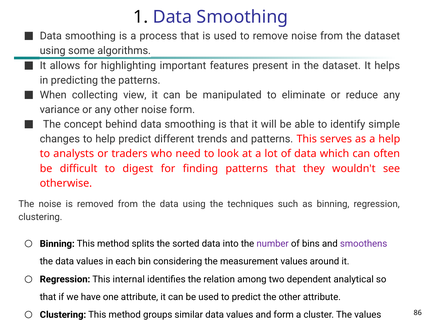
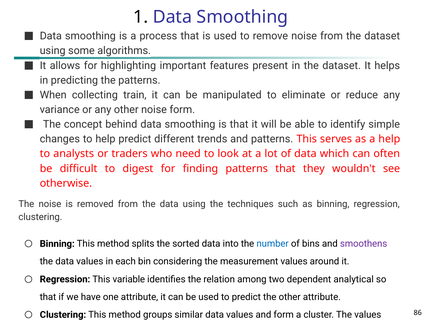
view: view -> train
number colour: purple -> blue
internal: internal -> variable
